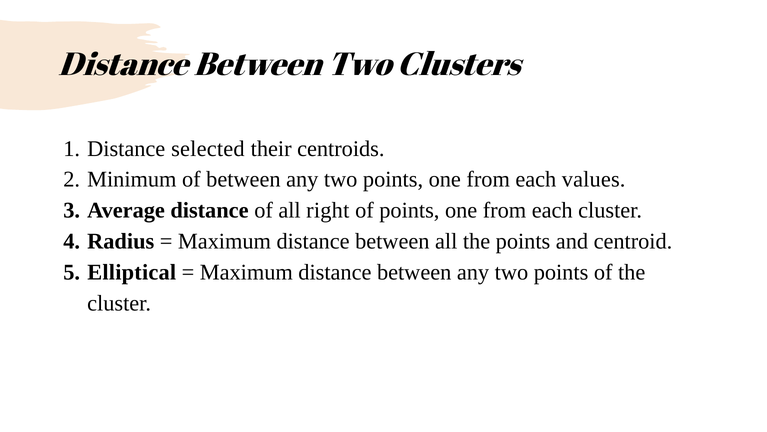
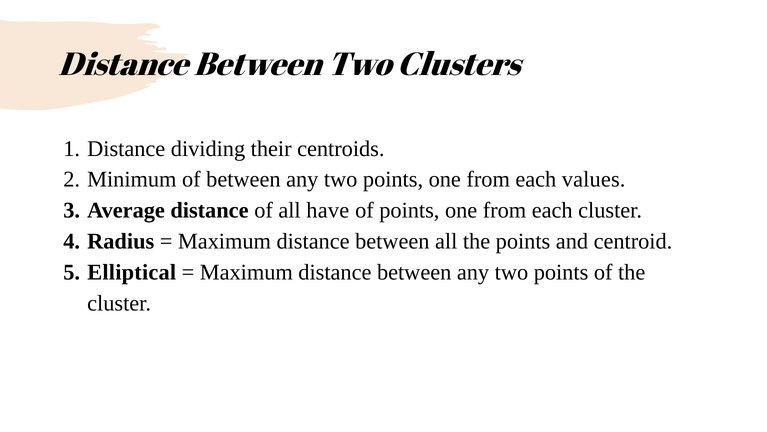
selected: selected -> dividing
right: right -> have
